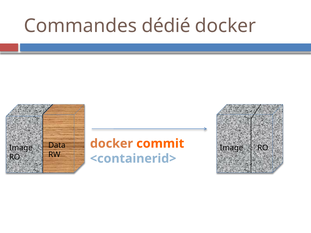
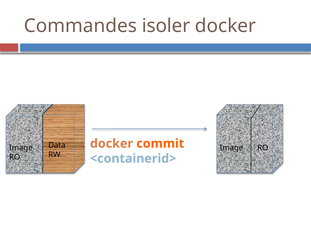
dédié: dédié -> isoler
